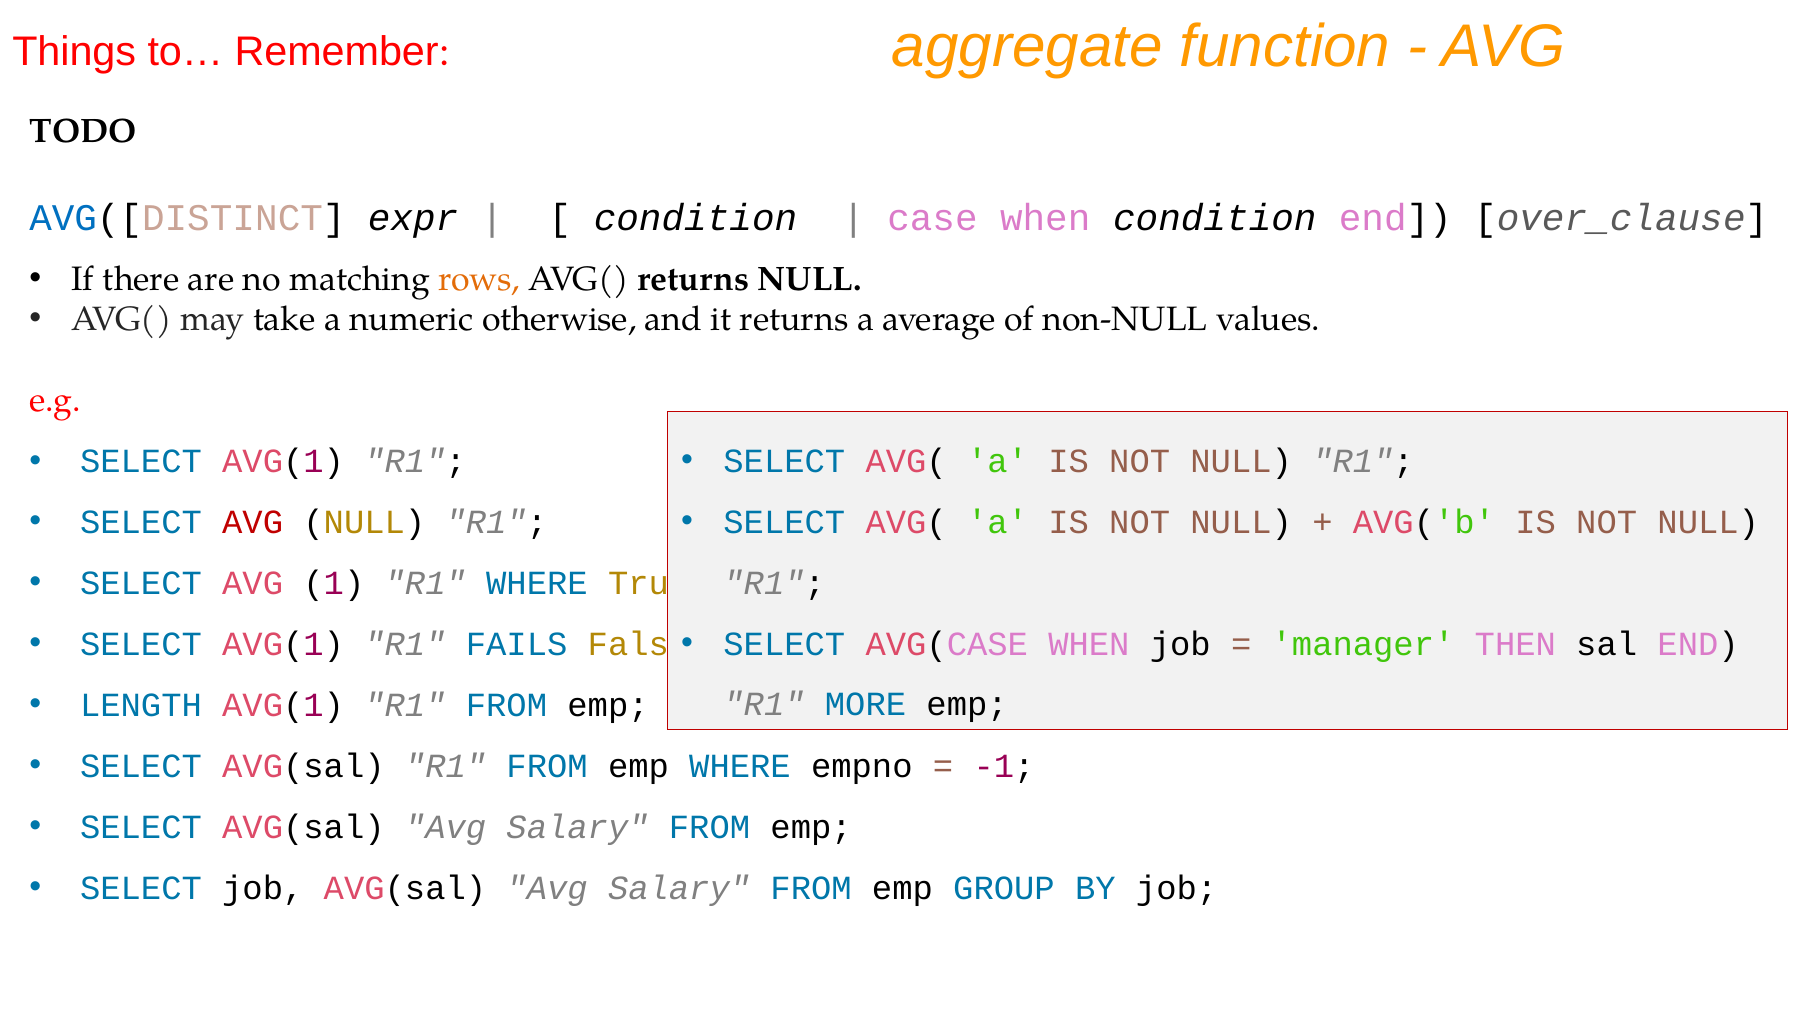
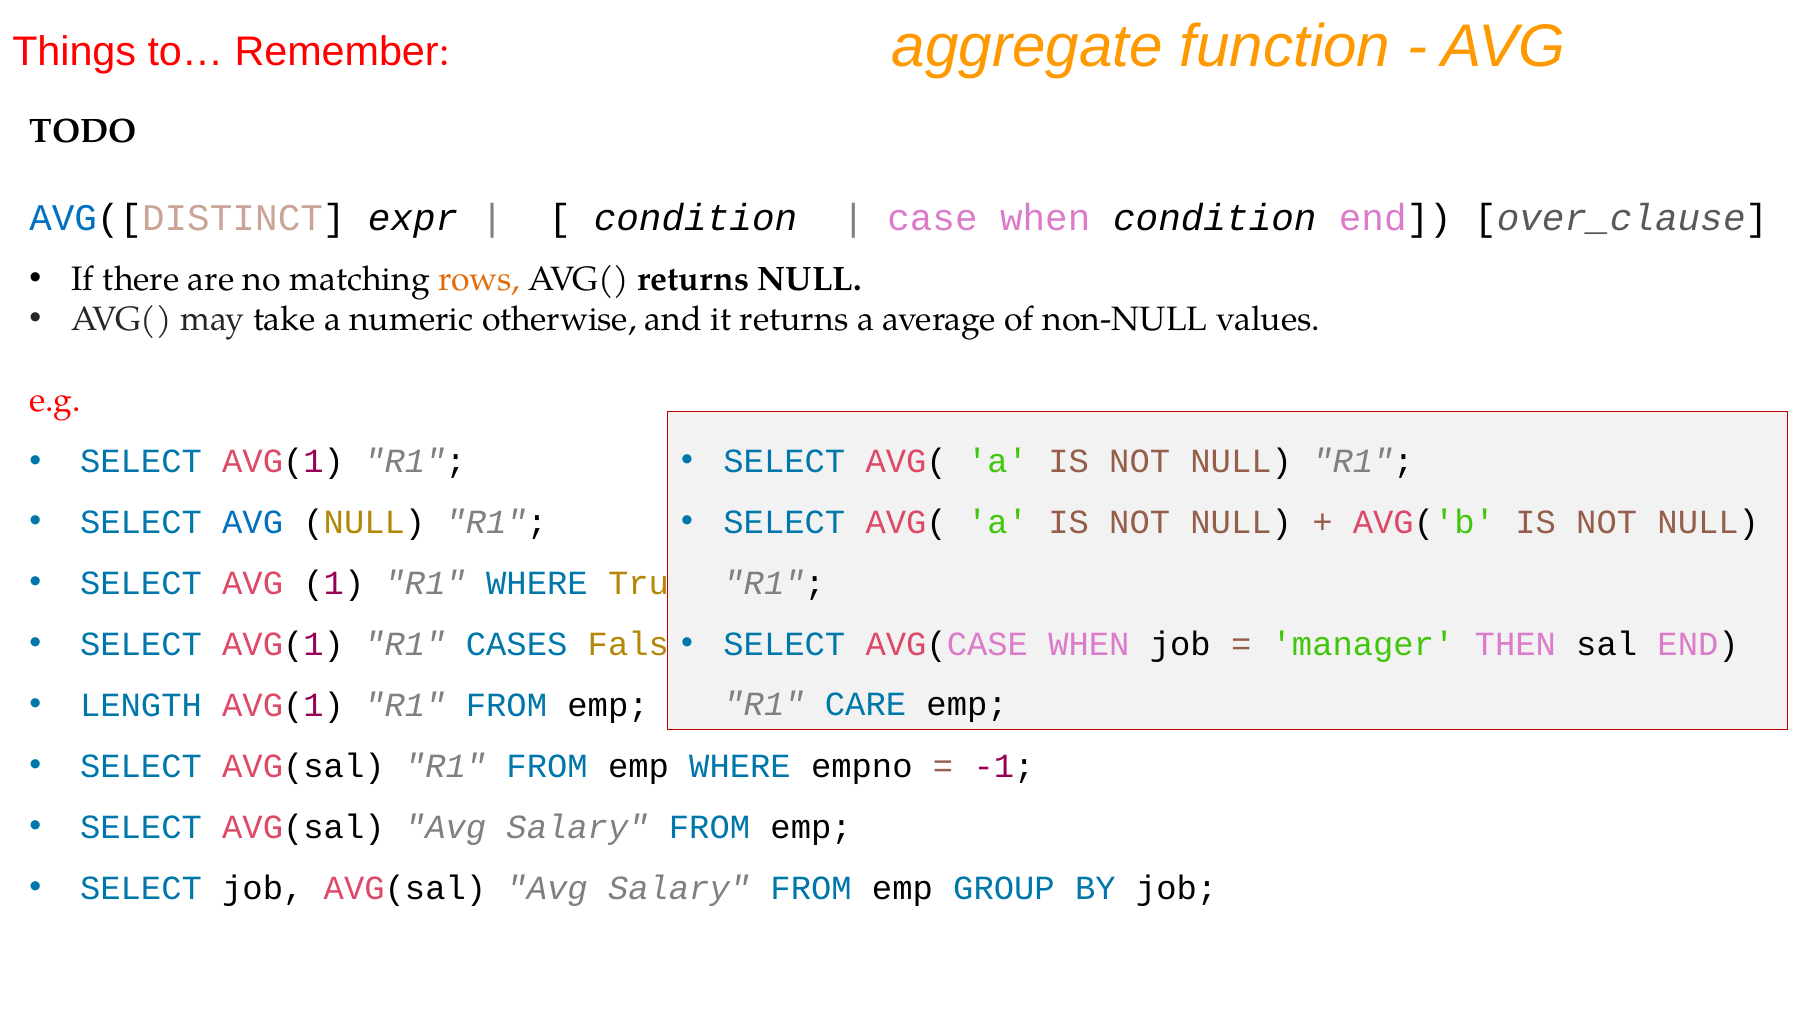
AVG at (253, 523) colour: red -> blue
FAILS: FAILS -> CASES
MORE: MORE -> CARE
